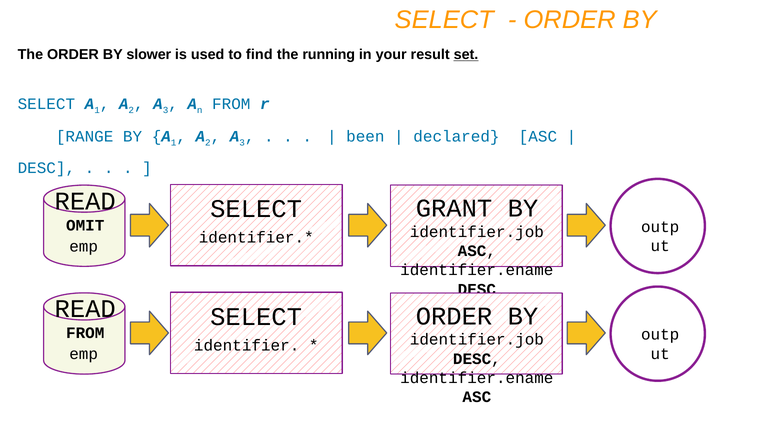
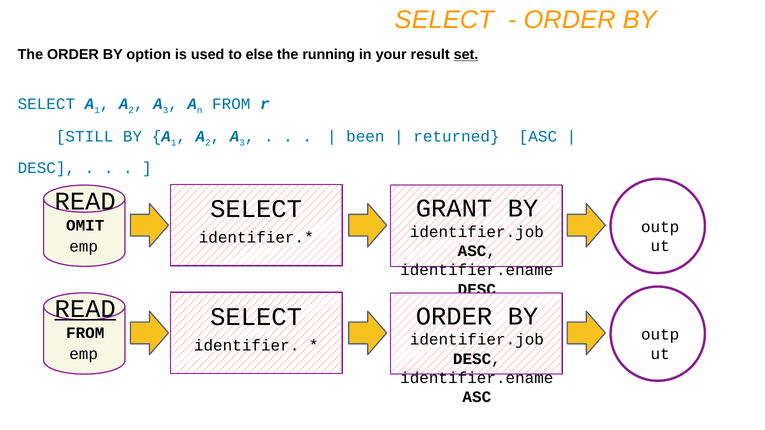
slower: slower -> option
find: find -> else
RANGE: RANGE -> STILL
declared: declared -> returned
READ at (85, 309) underline: none -> present
